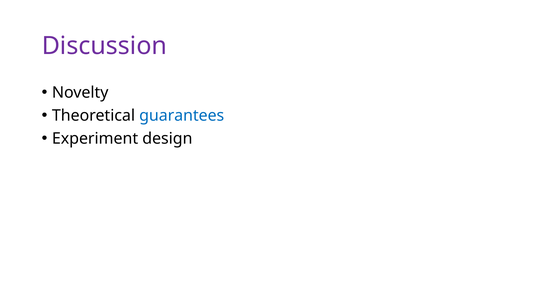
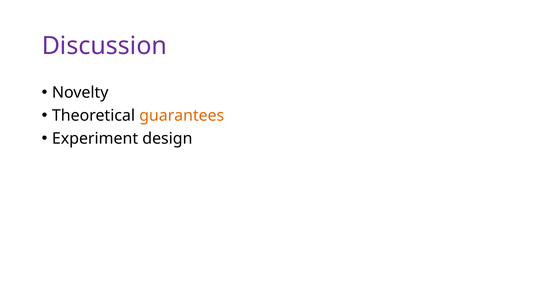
guarantees colour: blue -> orange
